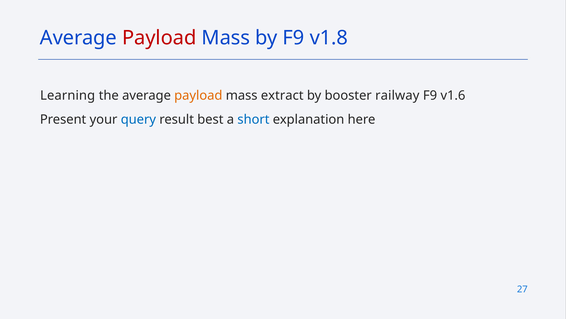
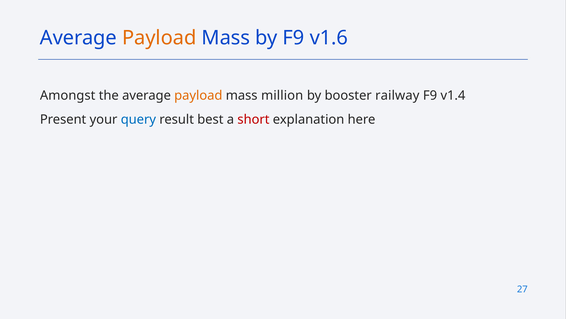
Payload at (159, 38) colour: red -> orange
v1.8: v1.8 -> v1.6
Learning: Learning -> Amongst
extract: extract -> million
v1.6: v1.6 -> v1.4
short colour: blue -> red
